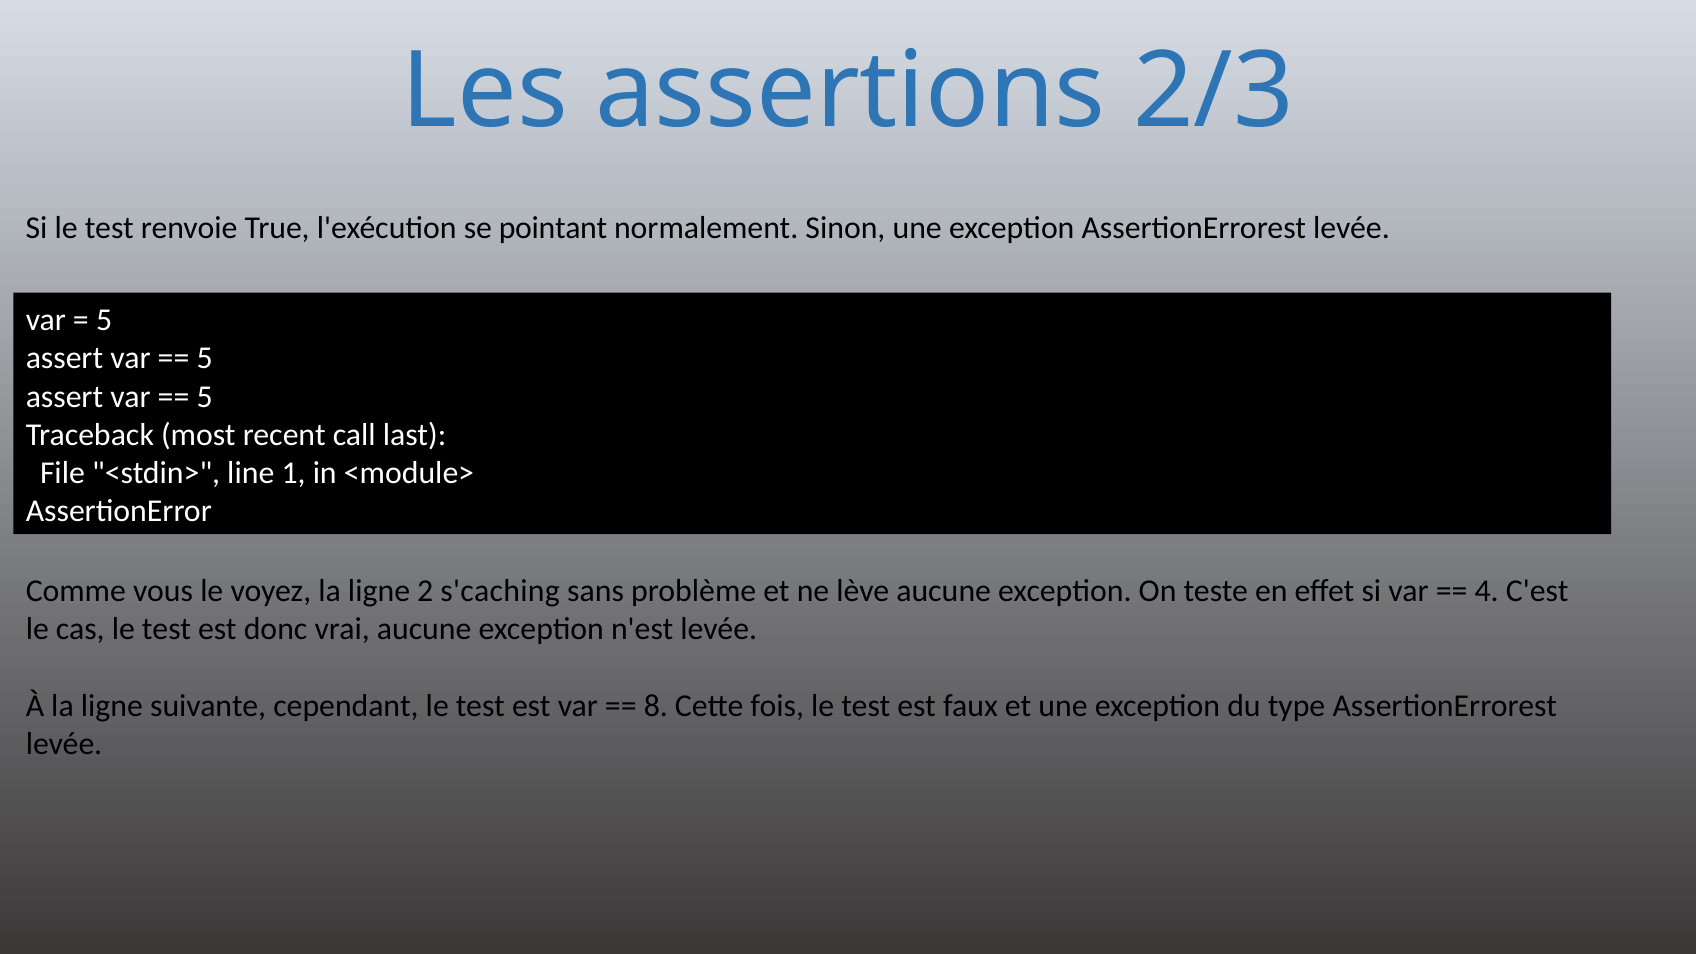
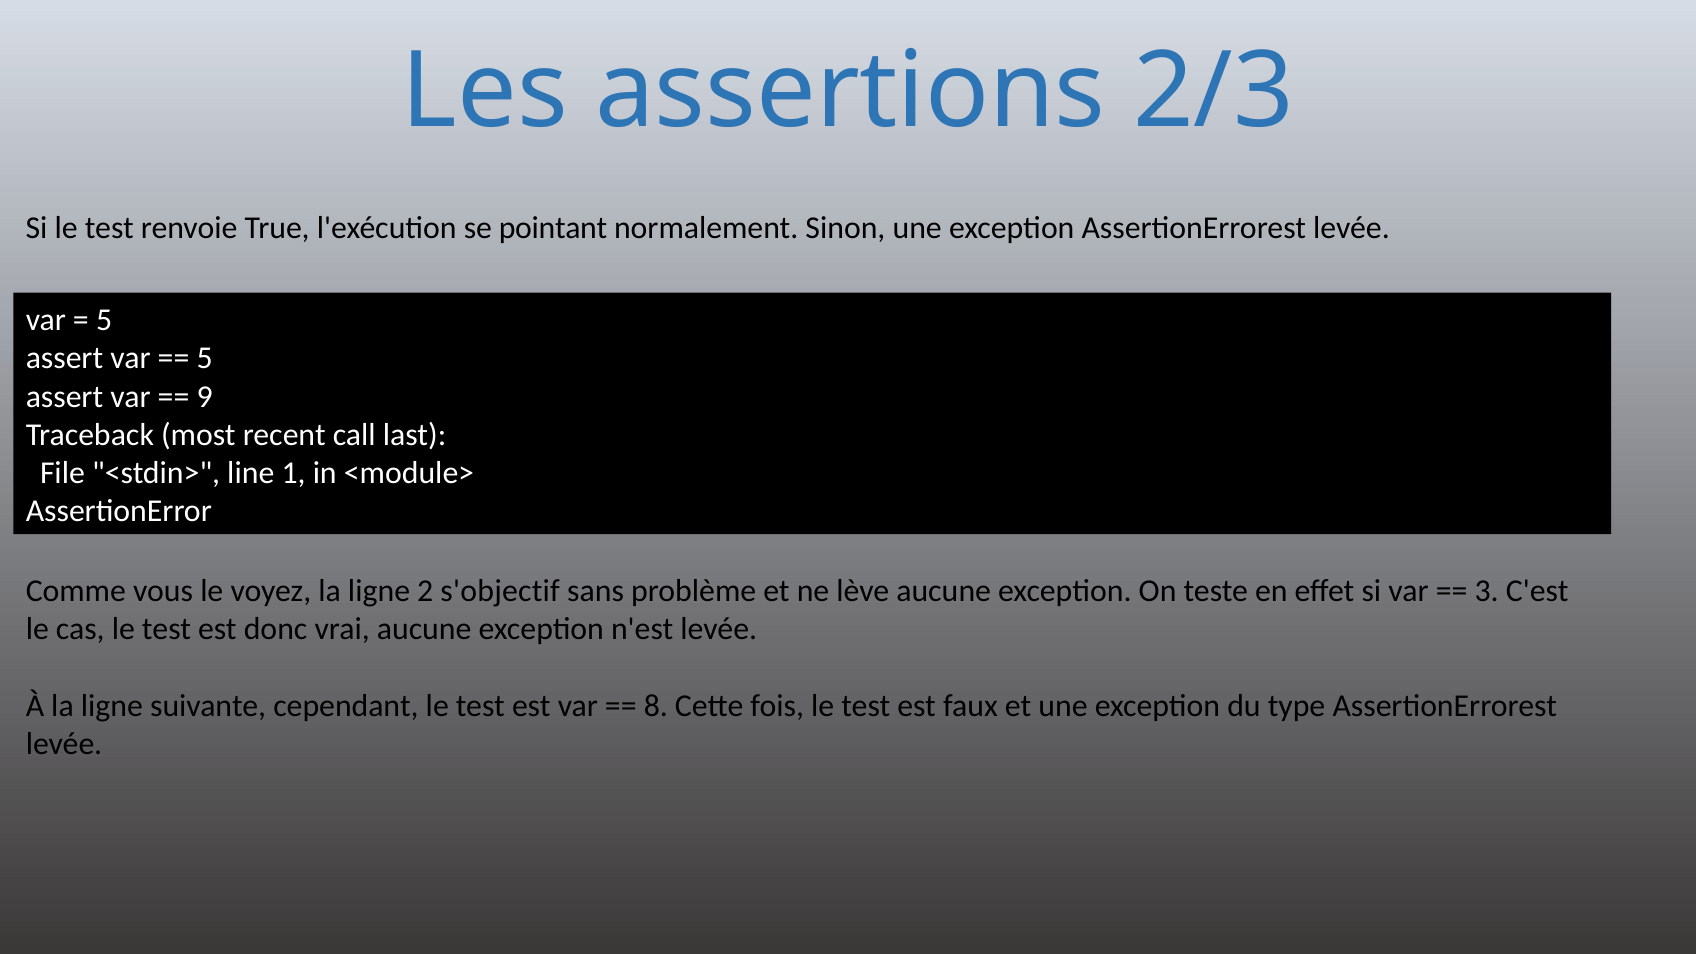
5 at (205, 397): 5 -> 9
s'caching: s'caching -> s'objectif
4: 4 -> 3
